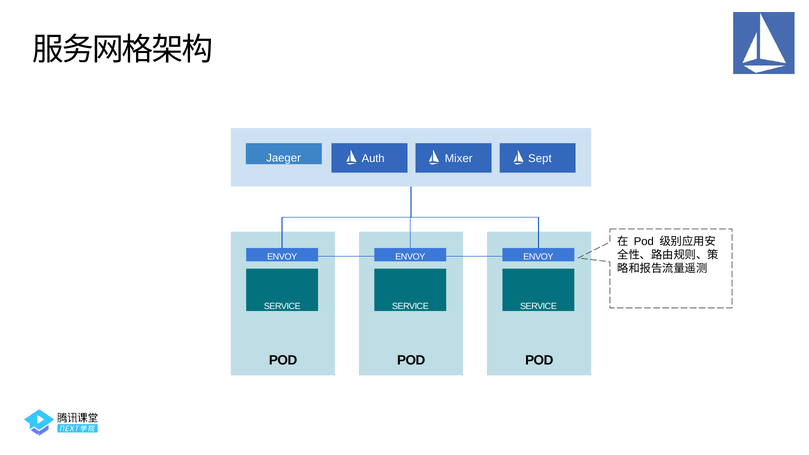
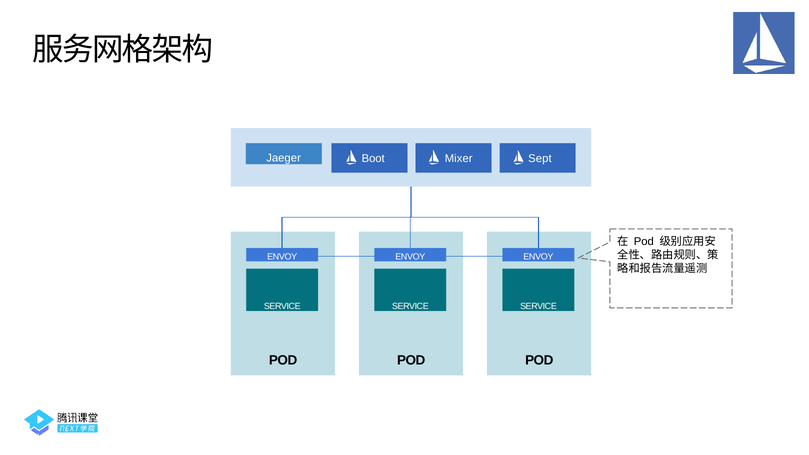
Auth: Auth -> Boot
